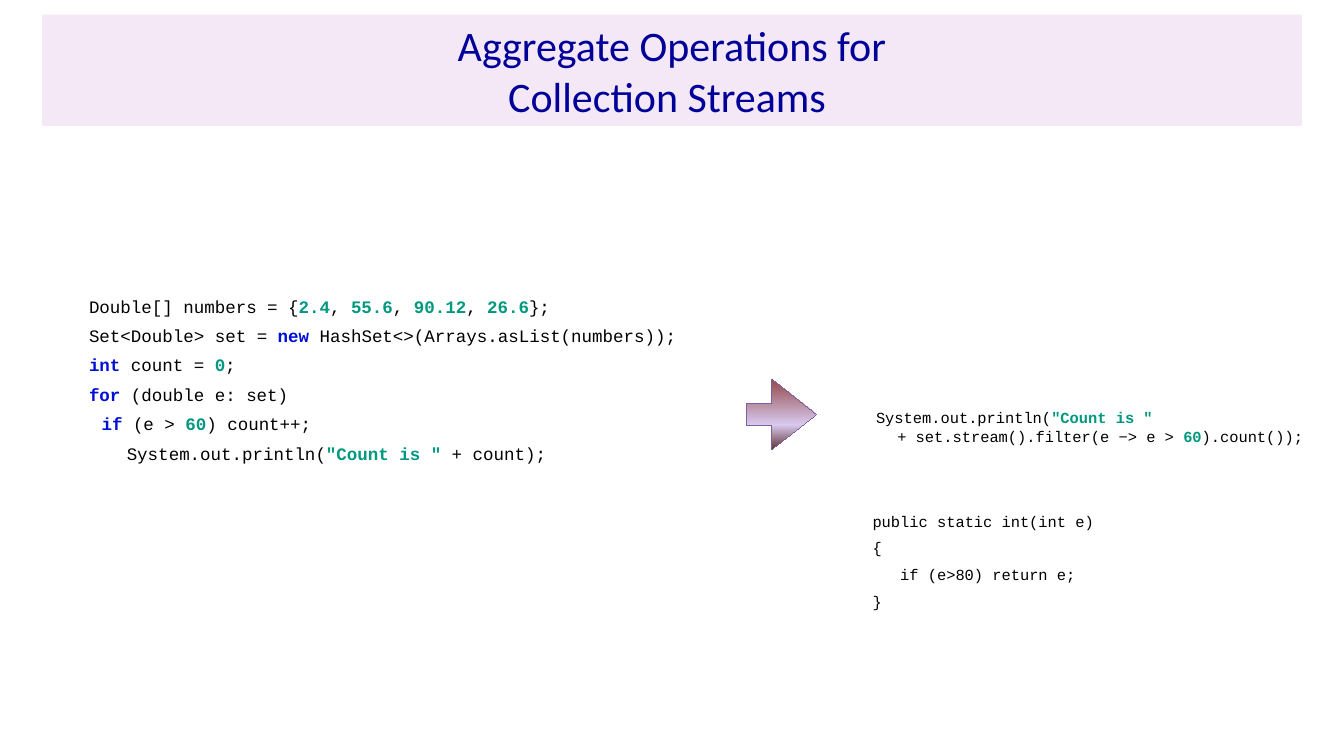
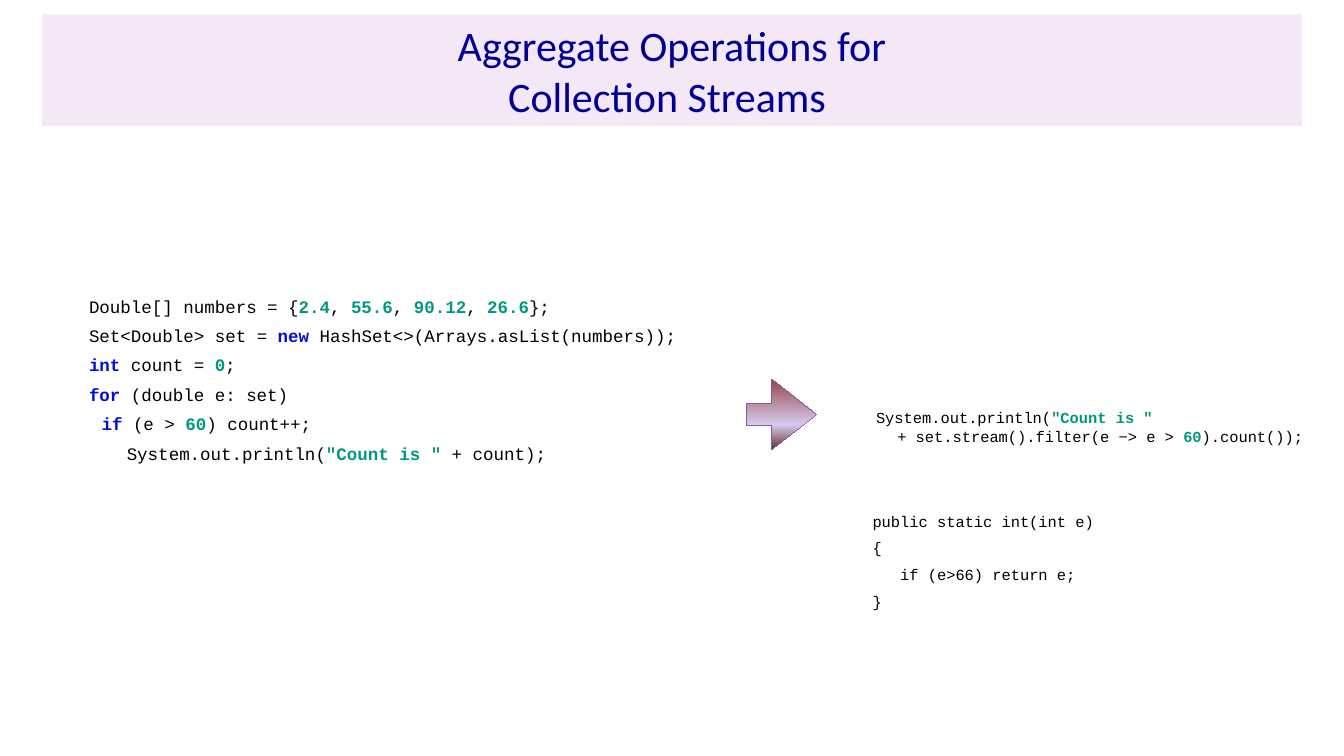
e>80: e>80 -> e>66
